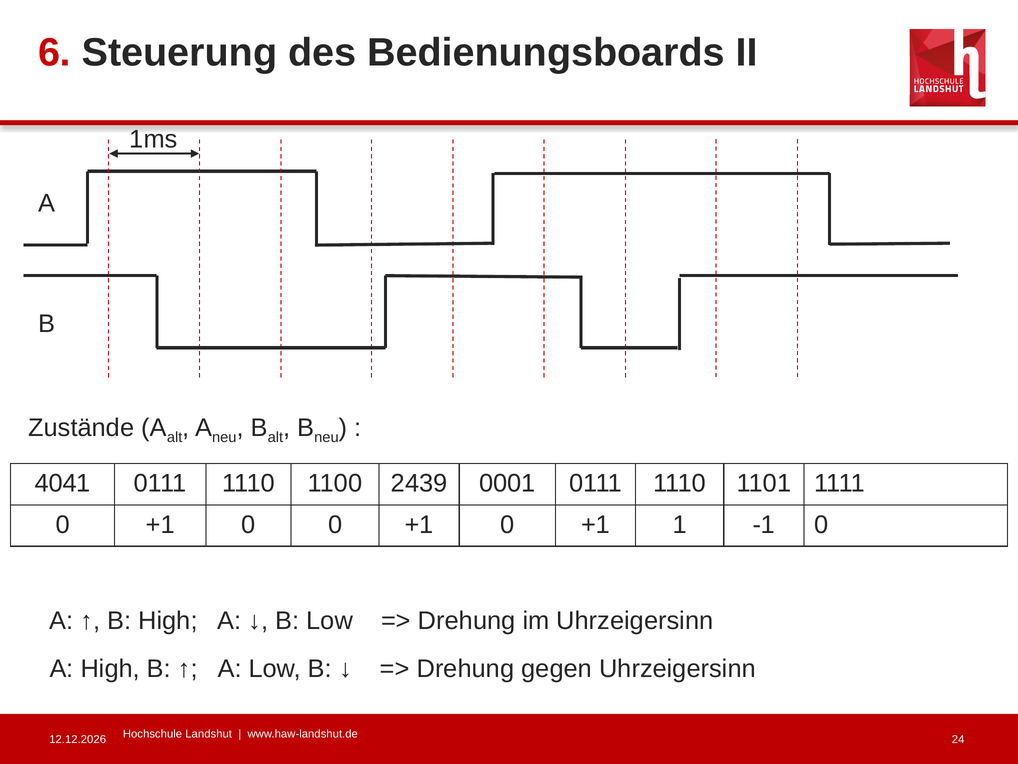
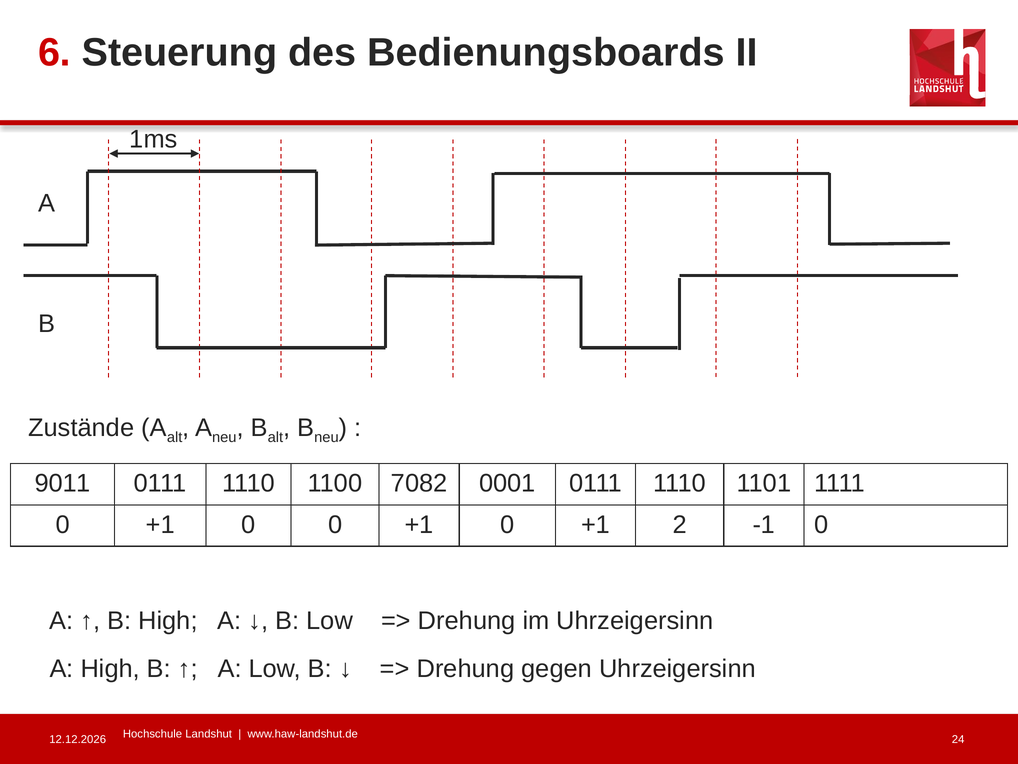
4041: 4041 -> 9011
2439: 2439 -> 7082
1: 1 -> 2
